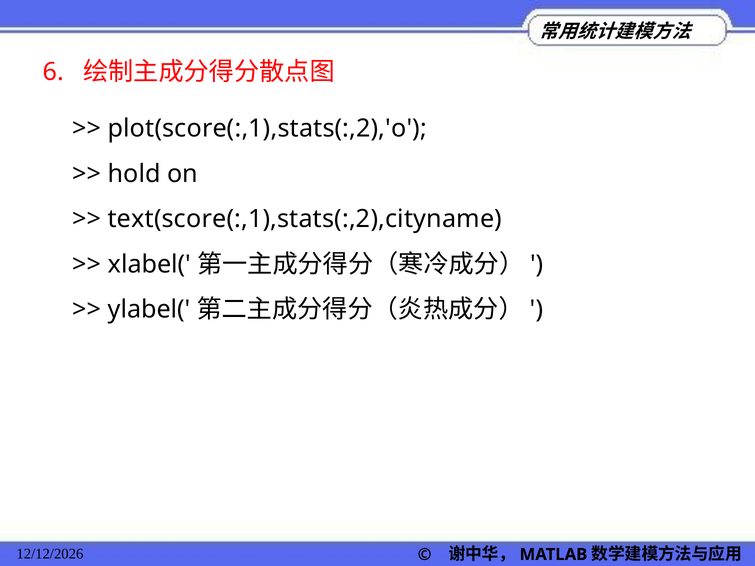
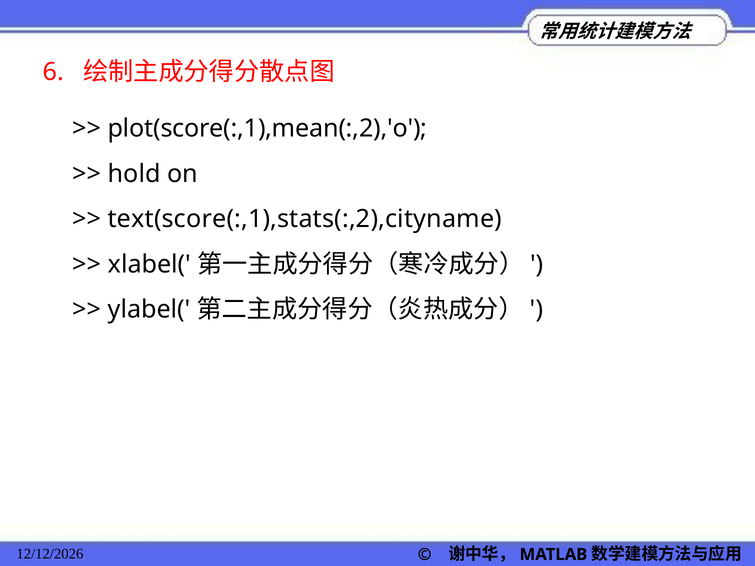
plot(score(:,1),stats(:,2),'o: plot(score(:,1),stats(:,2),'o -> plot(score(:,1),mean(:,2),'o
